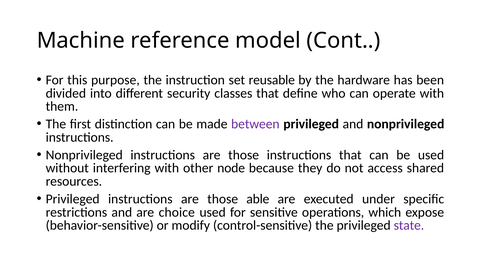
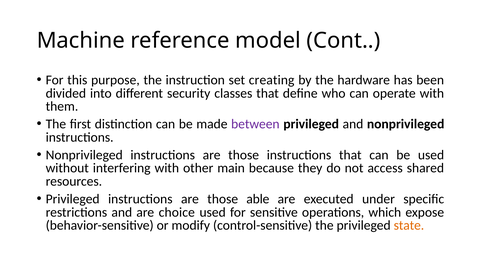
reusable: reusable -> creating
node: node -> main
state colour: purple -> orange
